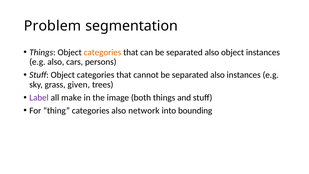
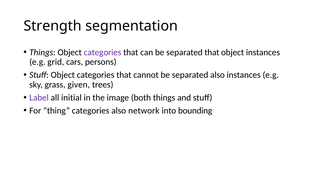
Problem: Problem -> Strength
categories at (103, 52) colour: orange -> purple
can be separated also: also -> that
e.g also: also -> grid
make: make -> initial
